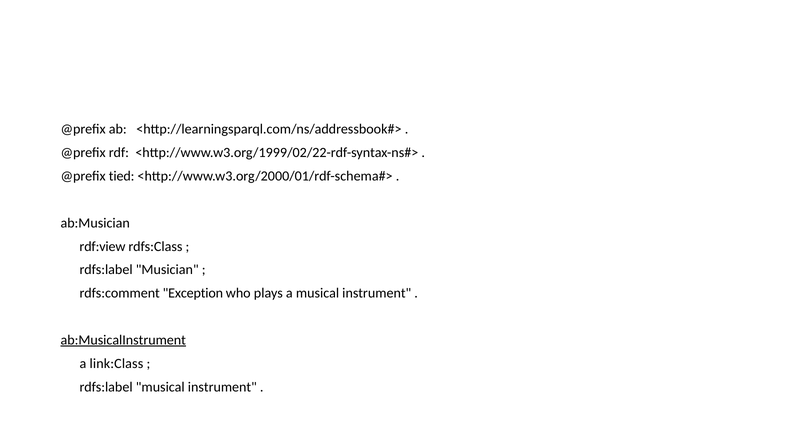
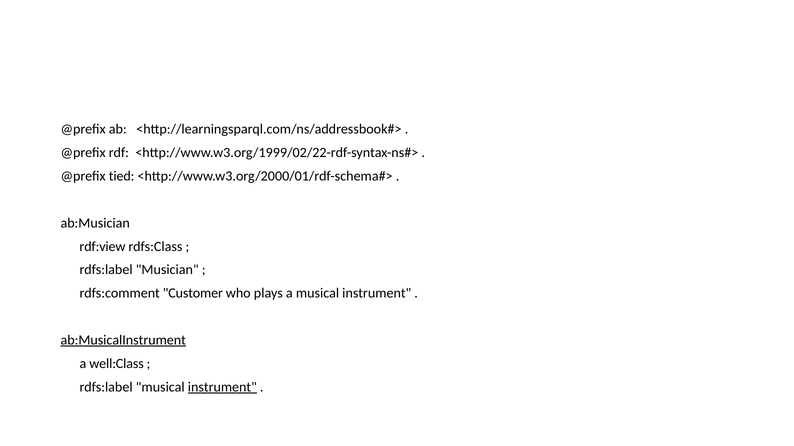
Exception: Exception -> Customer
link:Class: link:Class -> well:Class
instrument at (222, 388) underline: none -> present
